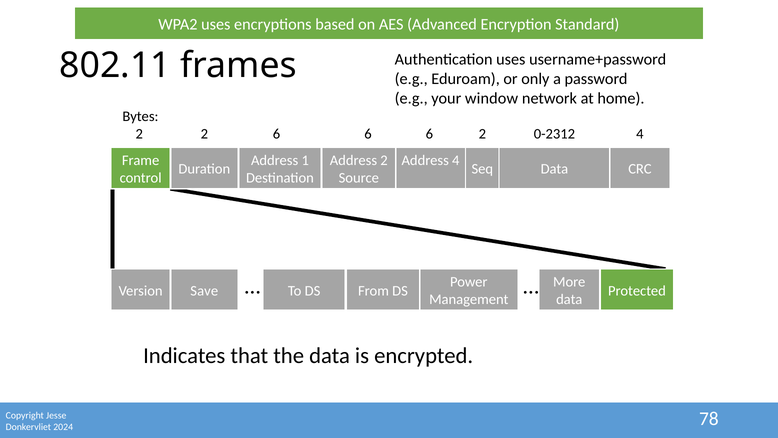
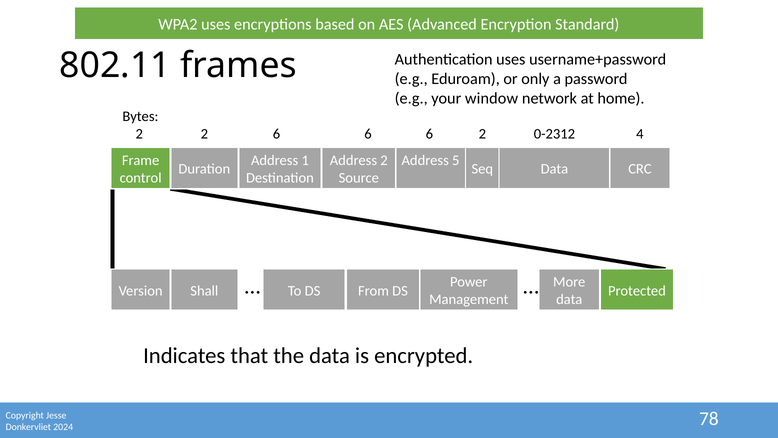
Address 4: 4 -> 5
Save: Save -> Shall
